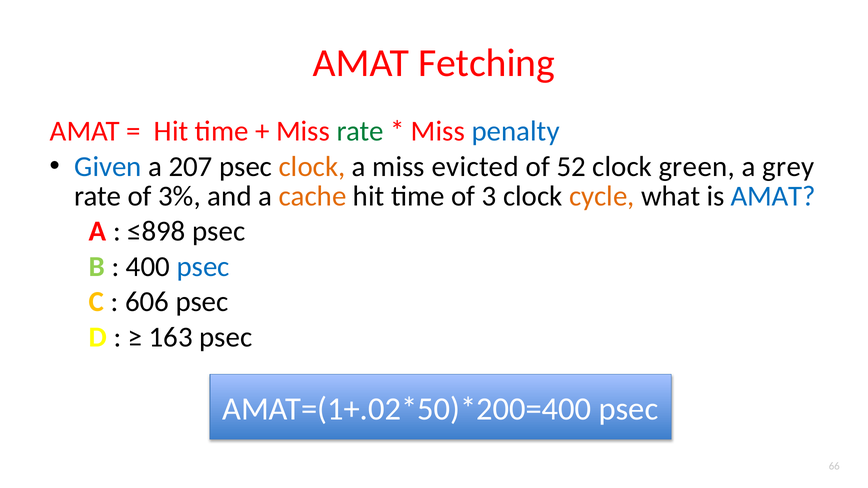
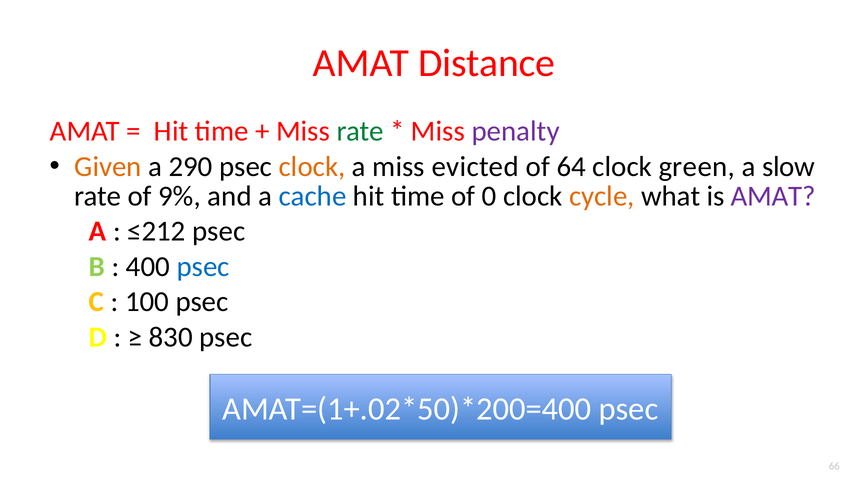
Fetching: Fetching -> Distance
penalty colour: blue -> purple
Given colour: blue -> orange
207: 207 -> 290
52: 52 -> 64
grey: grey -> slow
3%: 3% -> 9%
cache colour: orange -> blue
3: 3 -> 0
AMAT at (773, 196) colour: blue -> purple
≤898: ≤898 -> ≤212
606: 606 -> 100
163: 163 -> 830
